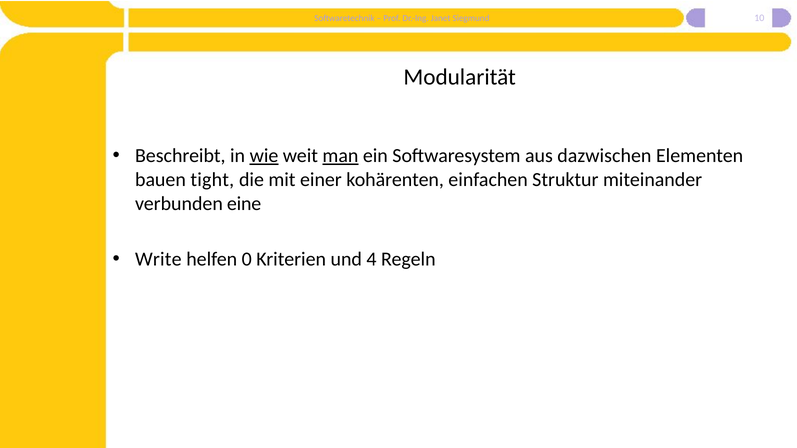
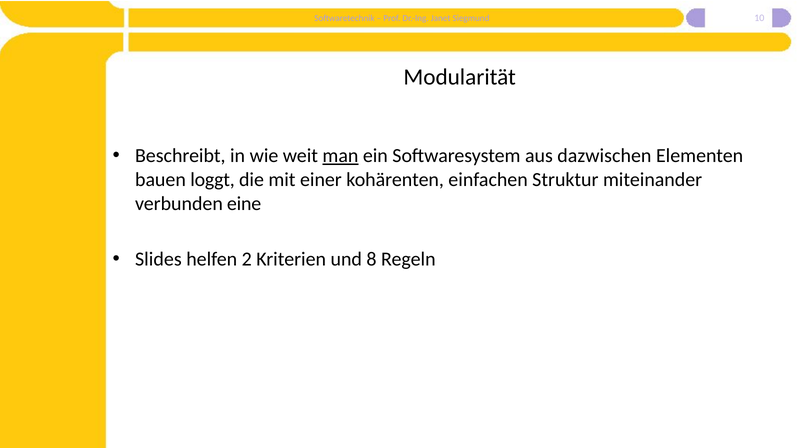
wie underline: present -> none
tight: tight -> loggt
Write: Write -> Slides
0: 0 -> 2
4: 4 -> 8
